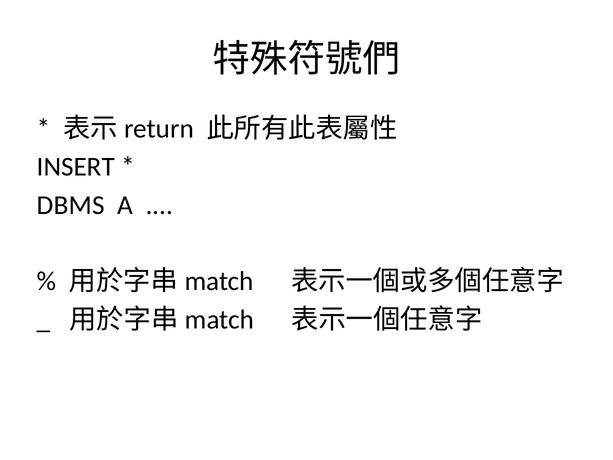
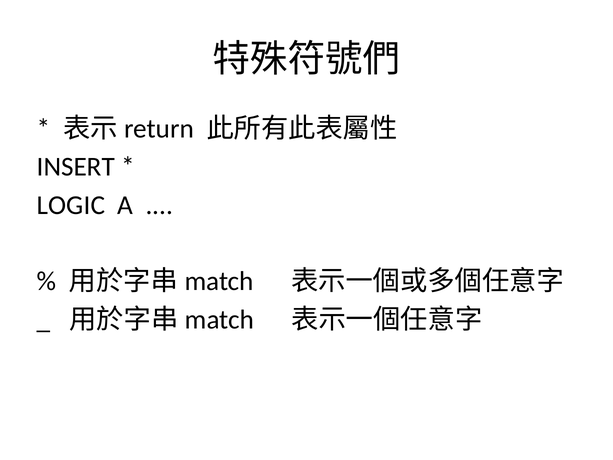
DBMS: DBMS -> LOGIC
